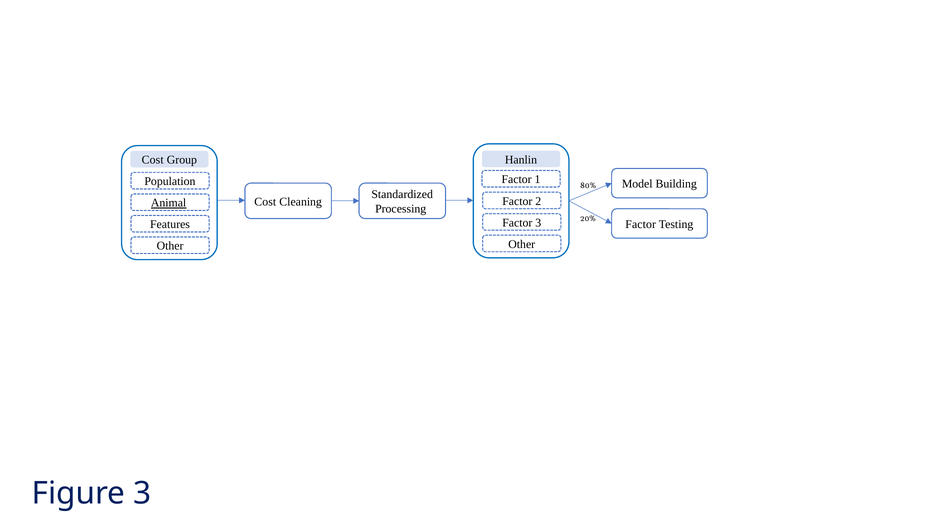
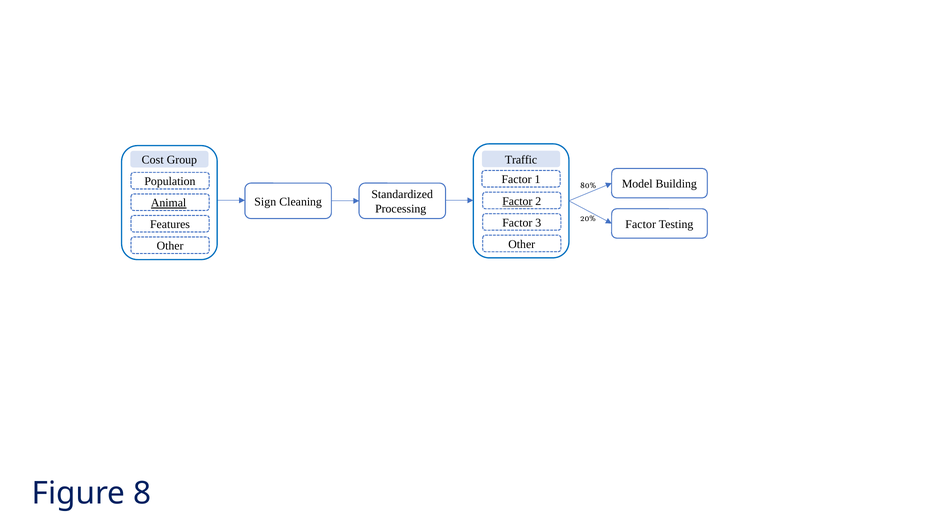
Hanlin: Hanlin -> Traffic
Factor at (517, 201) underline: none -> present
Cost at (265, 202): Cost -> Sign
Figure 3: 3 -> 8
